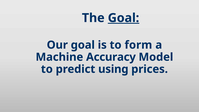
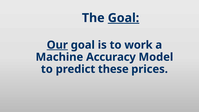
Our underline: none -> present
form: form -> work
using: using -> these
